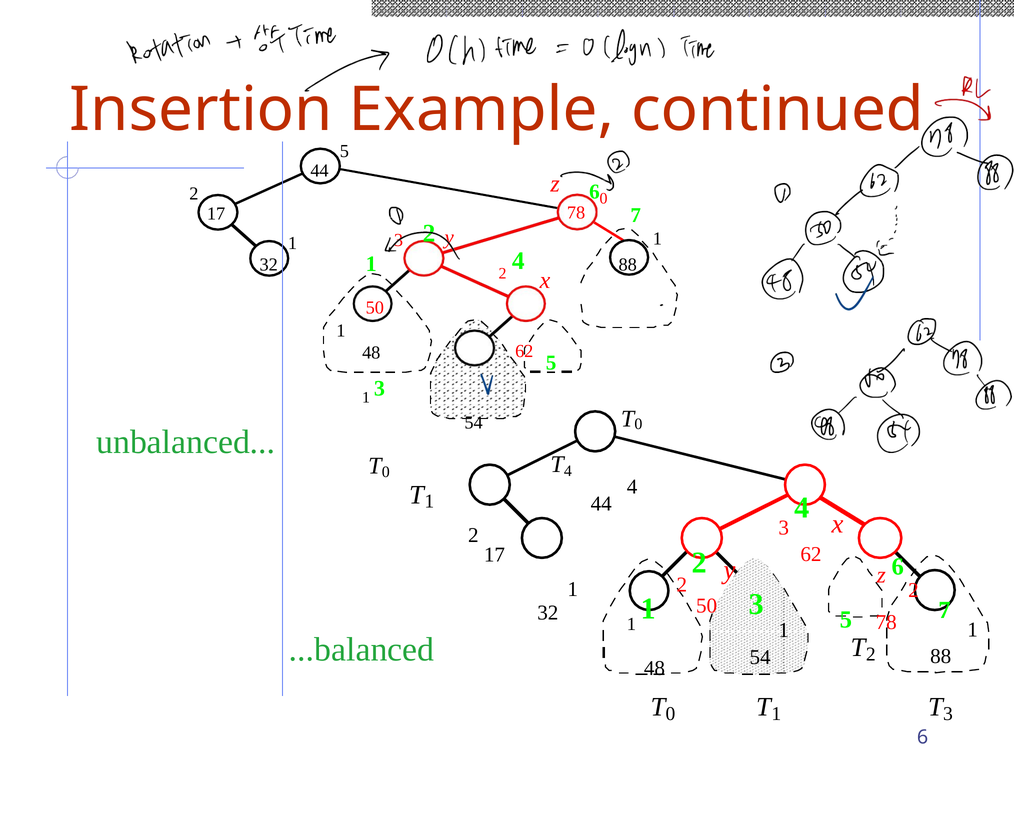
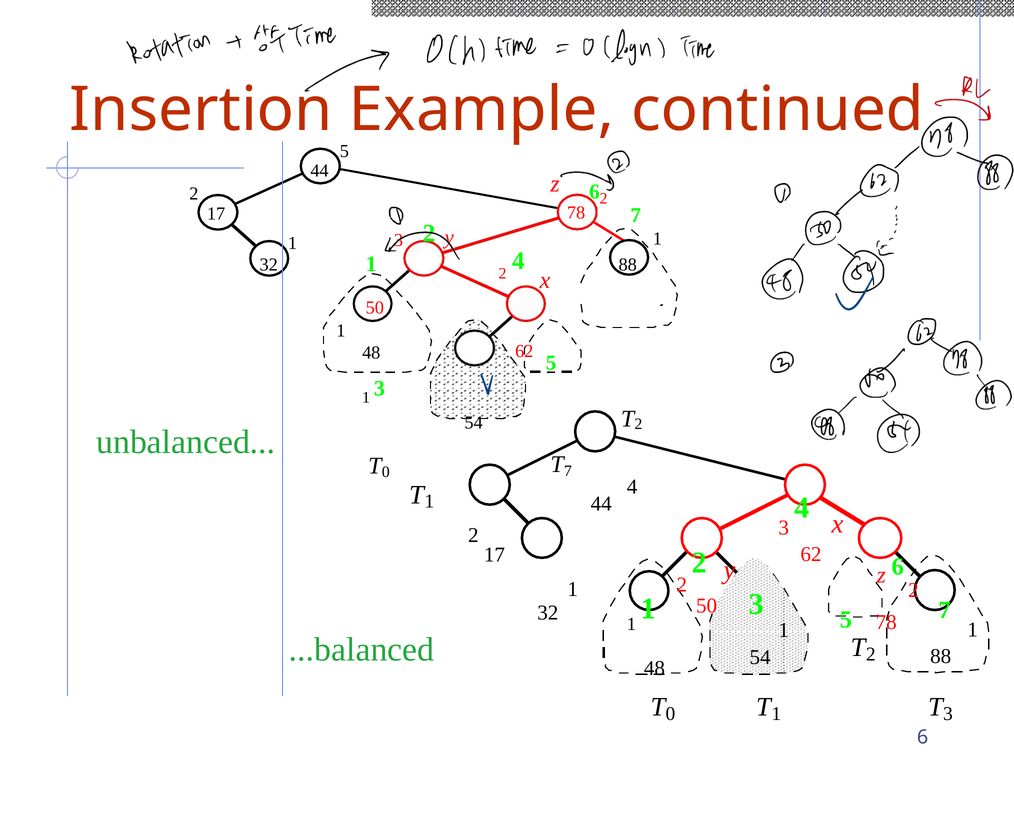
0 at (604, 199): 0 -> 2
0 at (638, 425): 0 -> 2
4 at (568, 471): 4 -> 7
